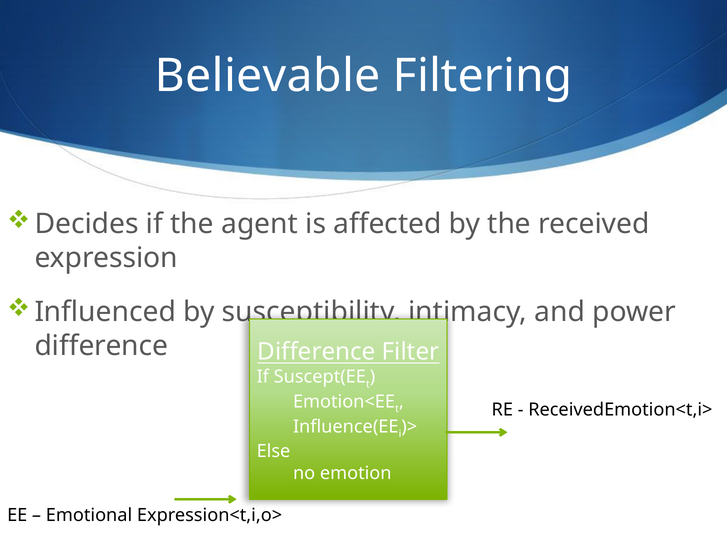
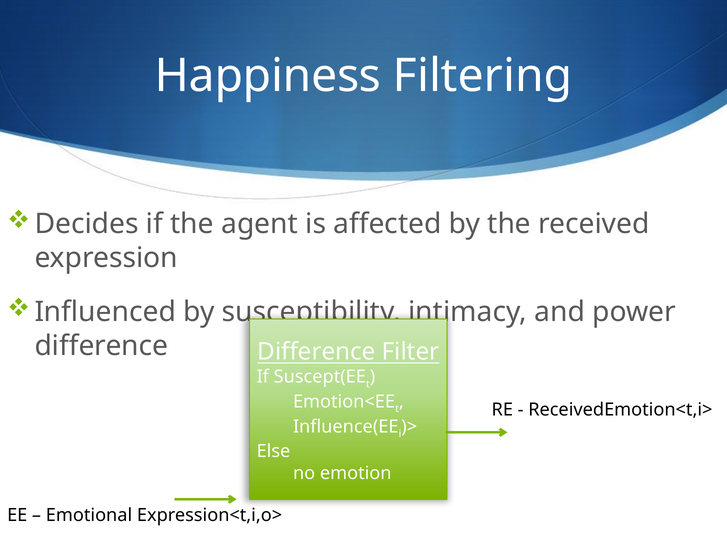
Believable: Believable -> Happiness
